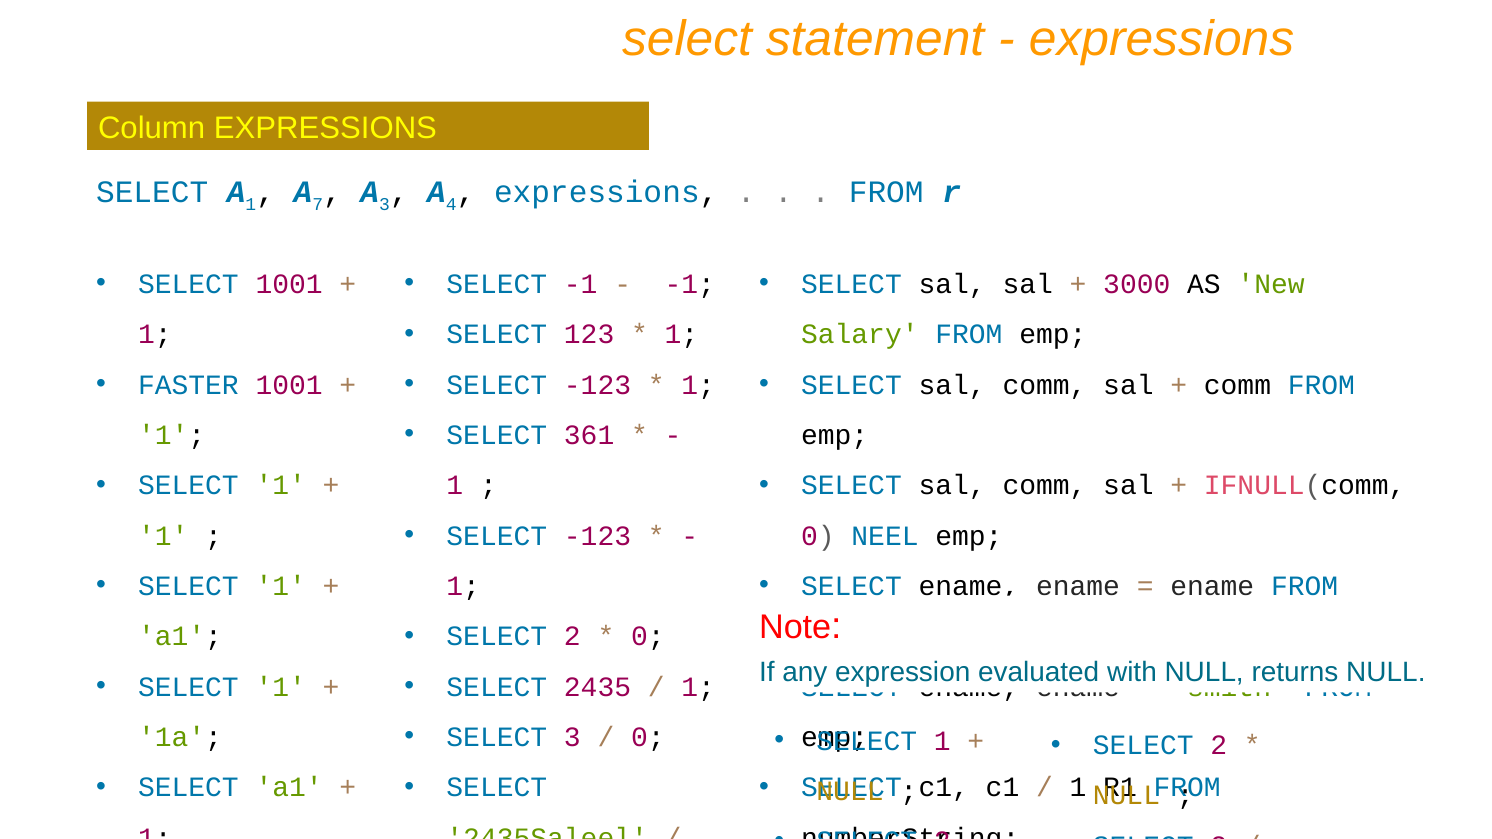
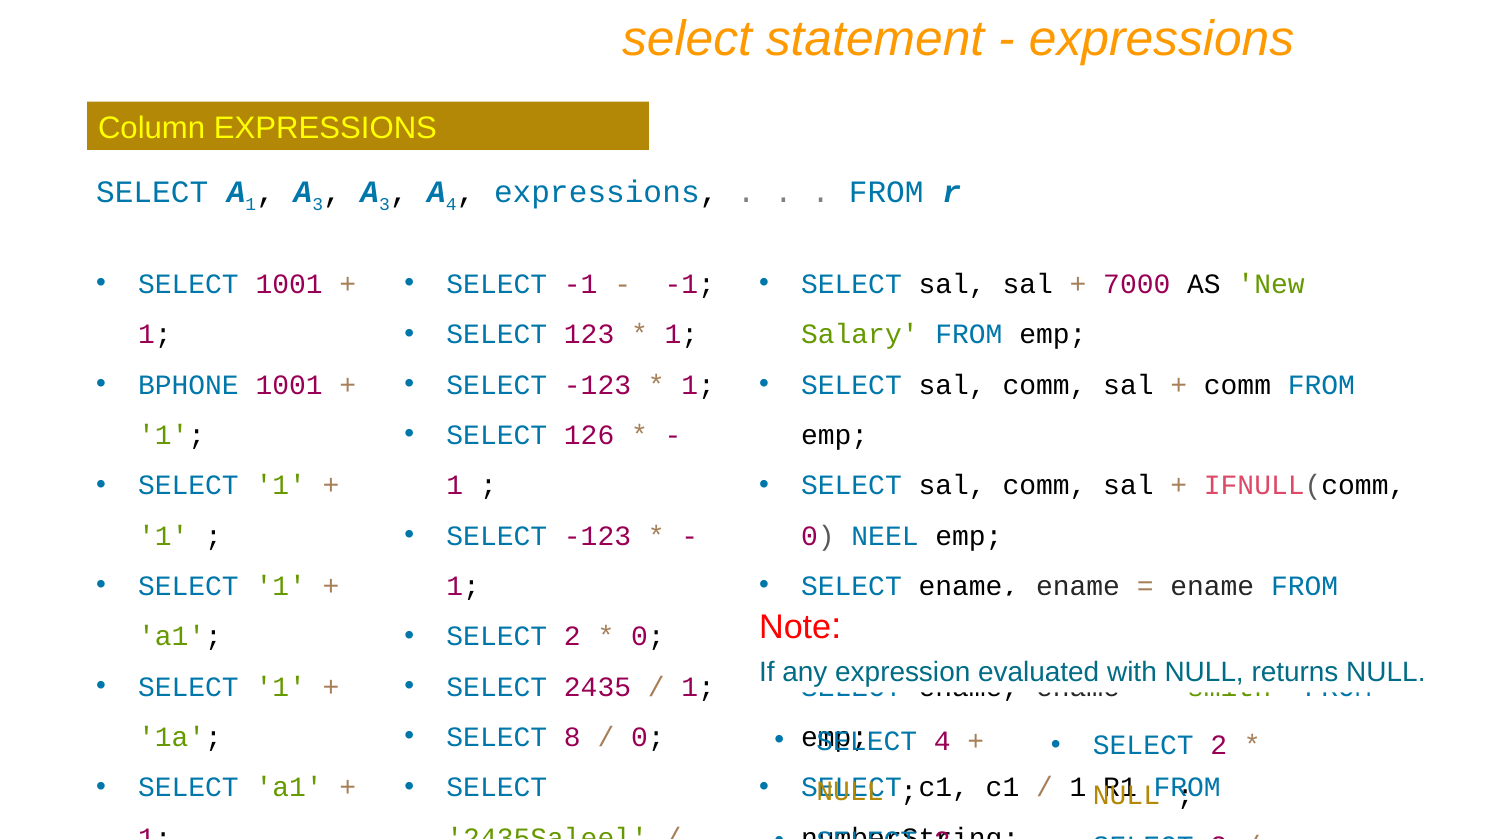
7 at (318, 204): 7 -> 3
3000: 3000 -> 7000
FASTER: FASTER -> BPHONE
361: 361 -> 126
SELECT 3: 3 -> 8
1 at (942, 741): 1 -> 4
